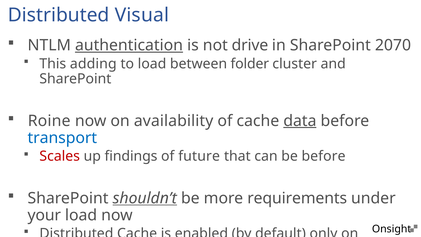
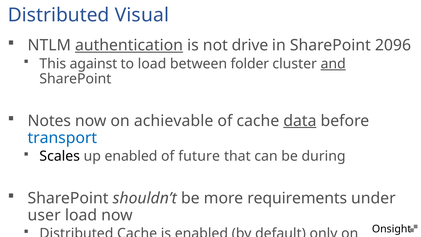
2070: 2070 -> 2096
adding: adding -> against
and at (333, 64) underline: none -> present
Roine: Roine -> Notes
availability: availability -> achievable
Scales colour: red -> black
up findings: findings -> enabled
be before: before -> during
shouldn’t underline: present -> none
your: your -> user
